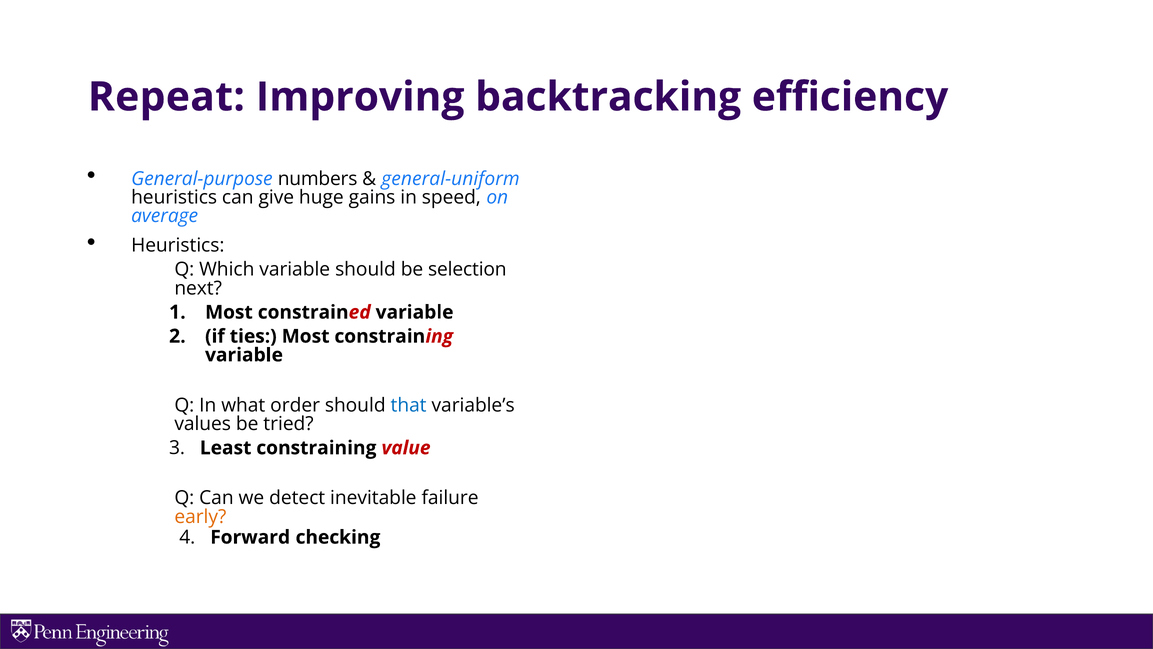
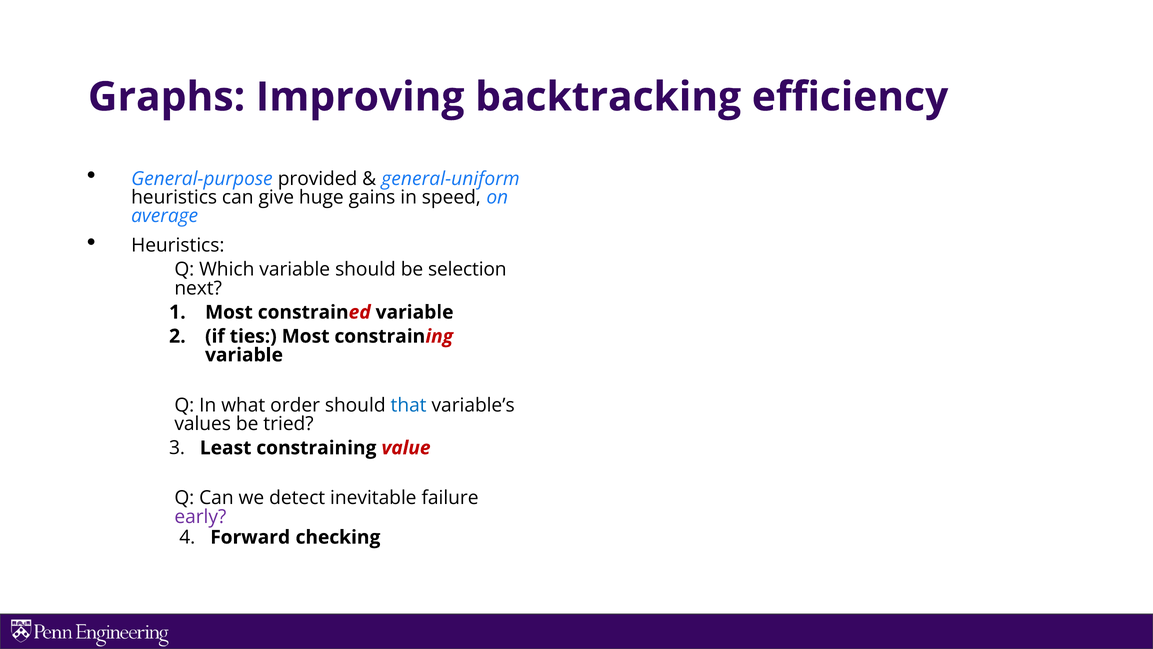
Repeat: Repeat -> Graphs
numbers: numbers -> provided
early colour: orange -> purple
